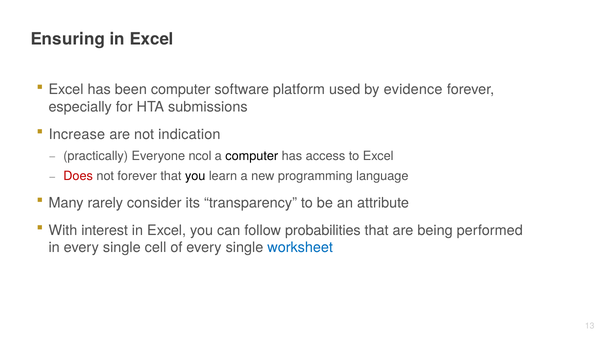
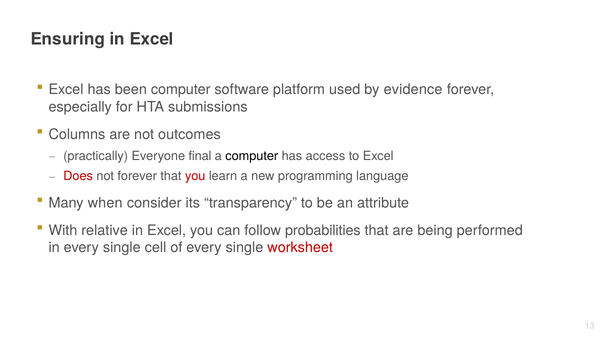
Increase: Increase -> Columns
indication: indication -> outcomes
ncol: ncol -> final
you at (195, 176) colour: black -> red
rarely: rarely -> when
interest: interest -> relative
worksheet colour: blue -> red
